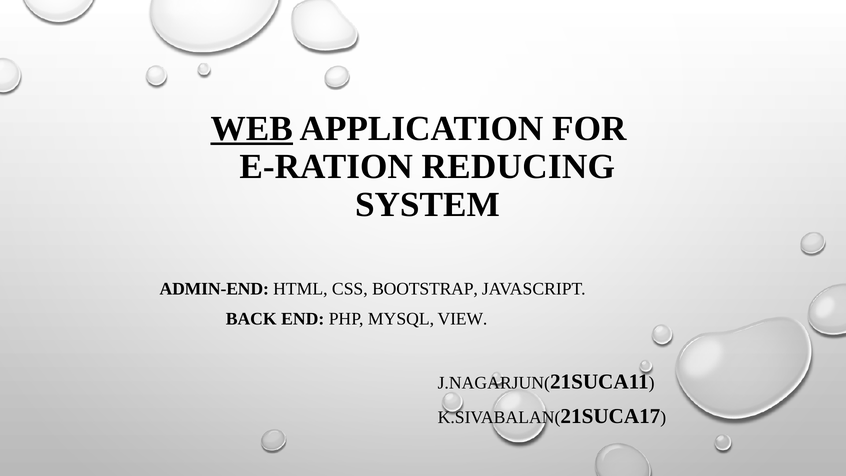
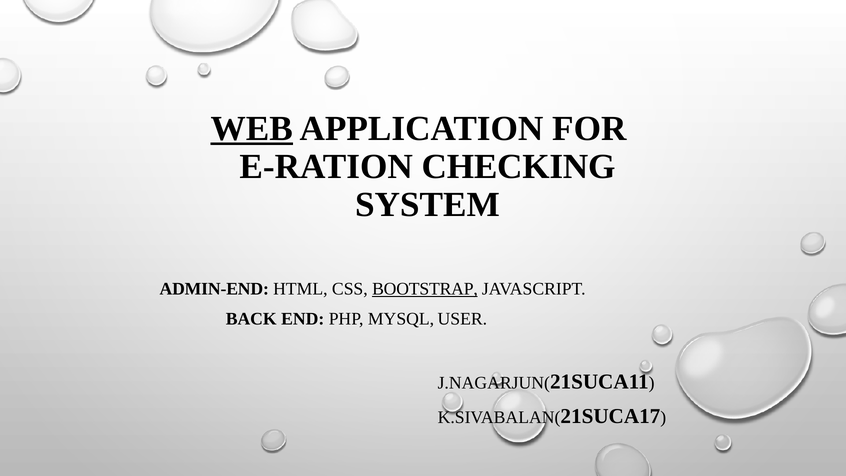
REDUCING: REDUCING -> CHECKING
BOOTSTRAP underline: none -> present
VIEW: VIEW -> USER
